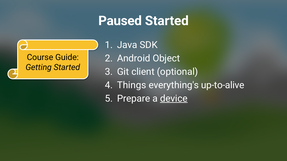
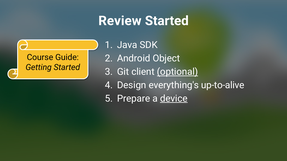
Paused: Paused -> Review
optional underline: none -> present
Things: Things -> Design
